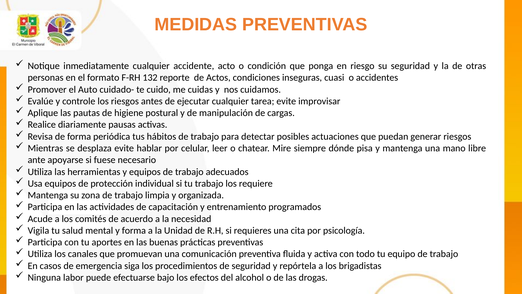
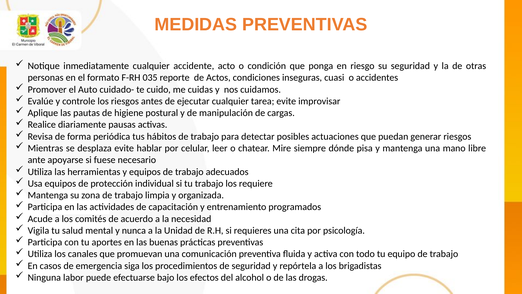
132: 132 -> 035
y forma: forma -> nunca
